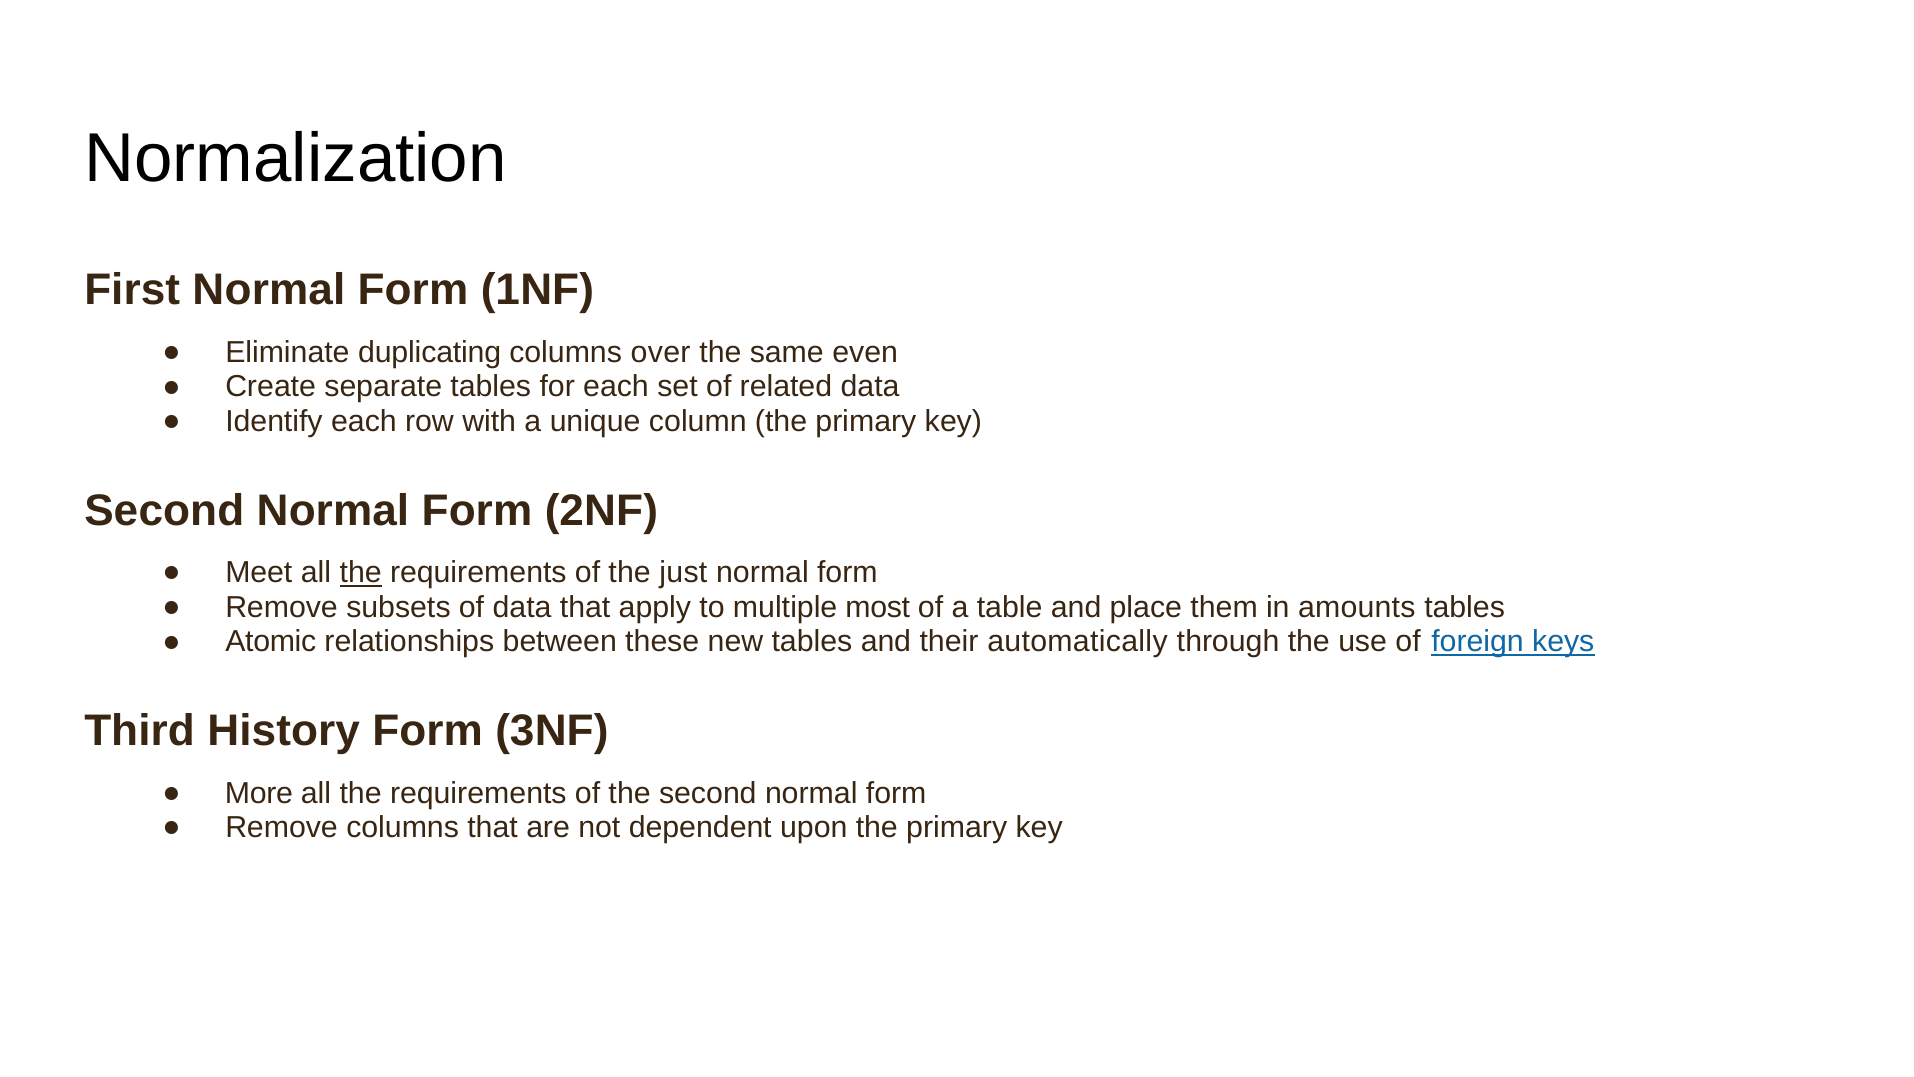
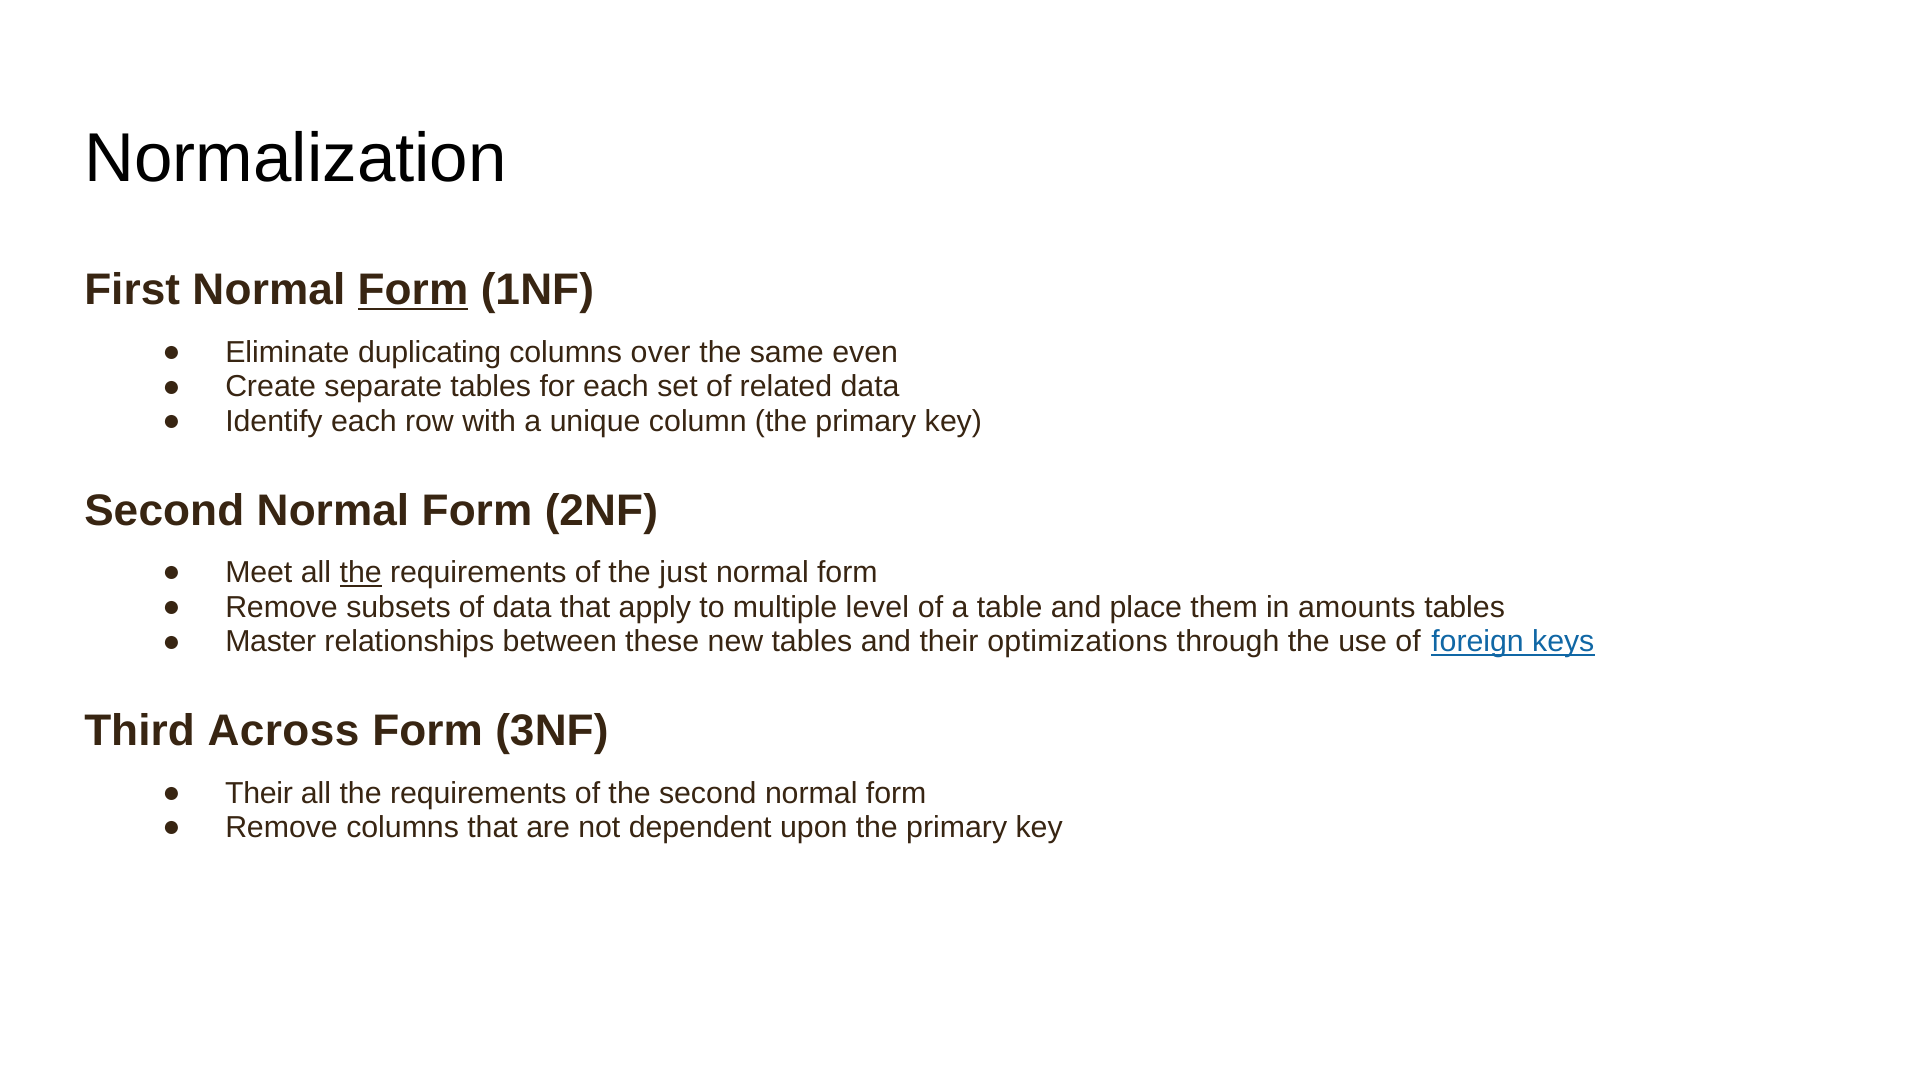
Form at (413, 290) underline: none -> present
most: most -> level
Atomic: Atomic -> Master
automatically: automatically -> optimizations
History: History -> Across
More at (259, 793): More -> Their
